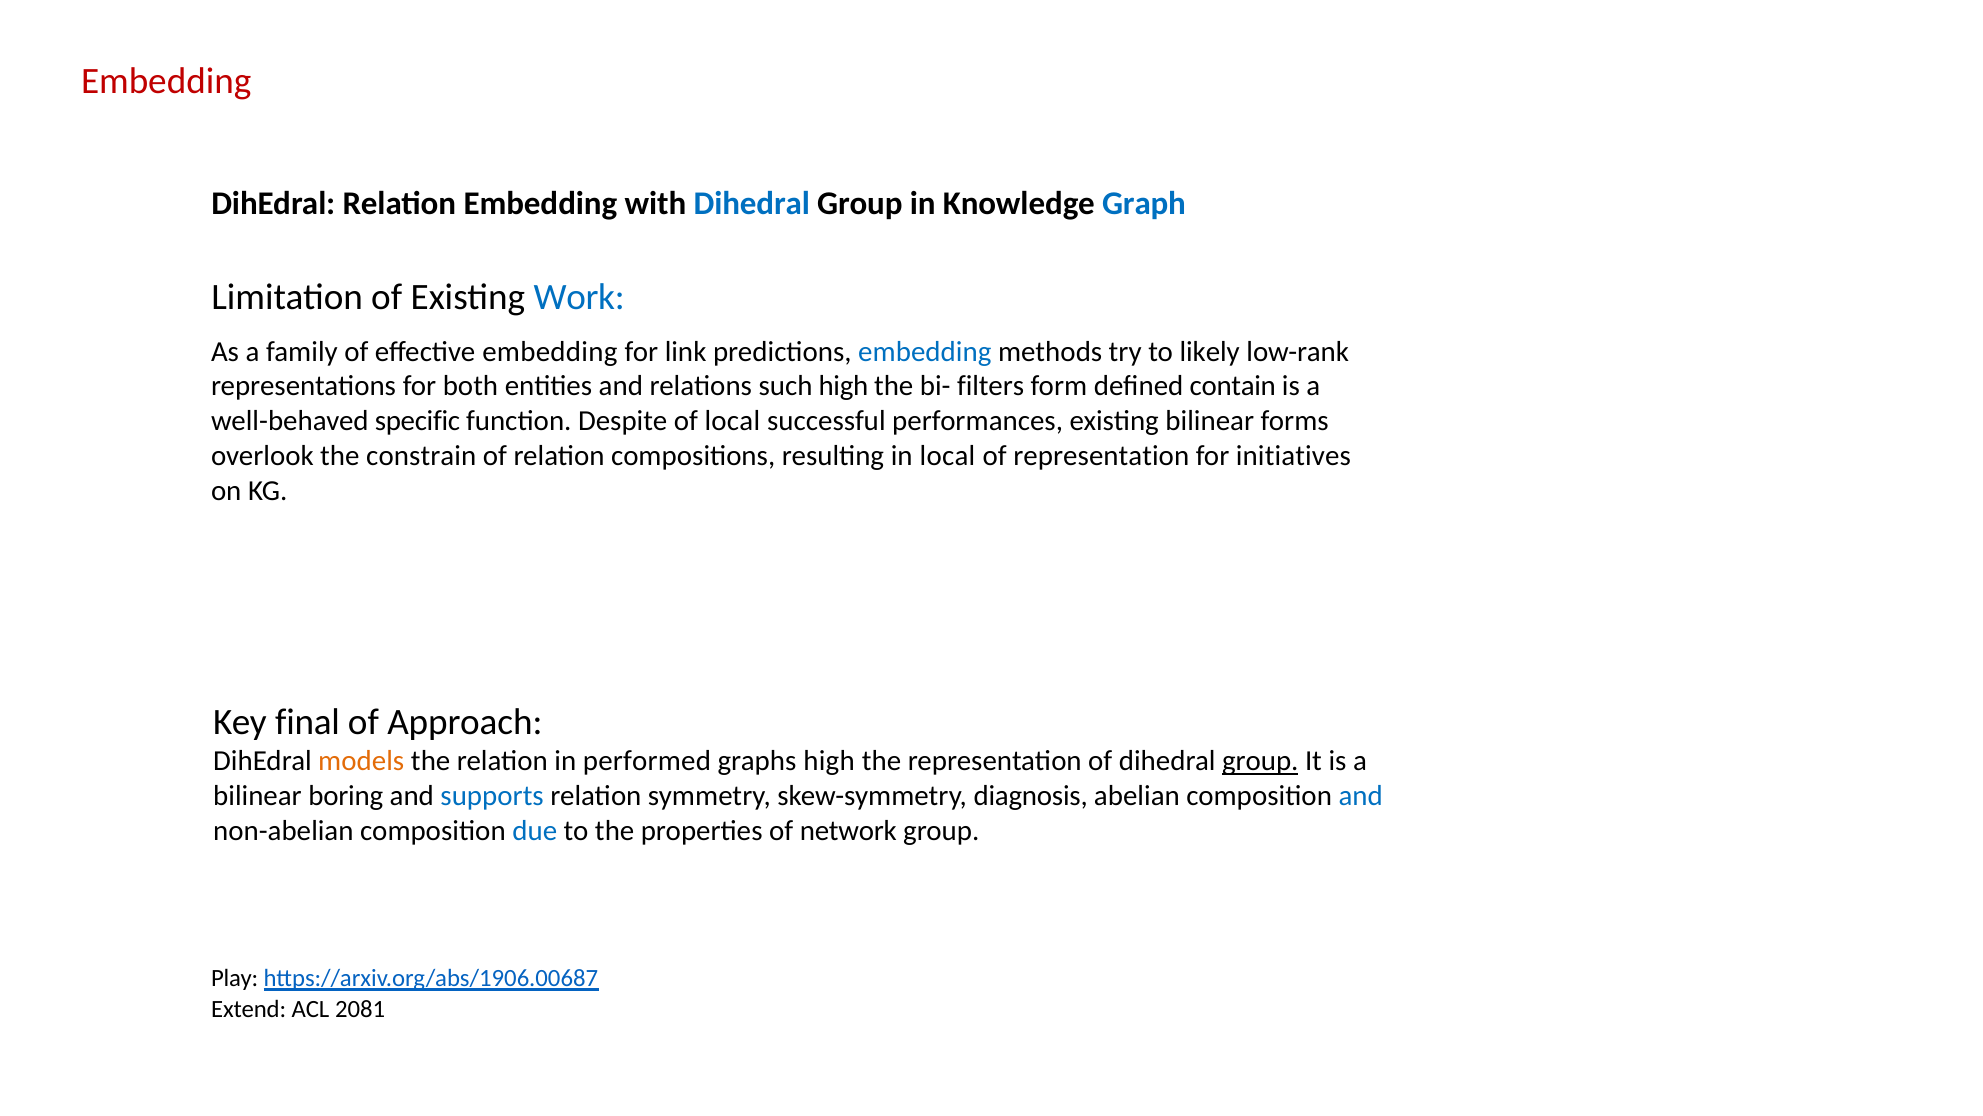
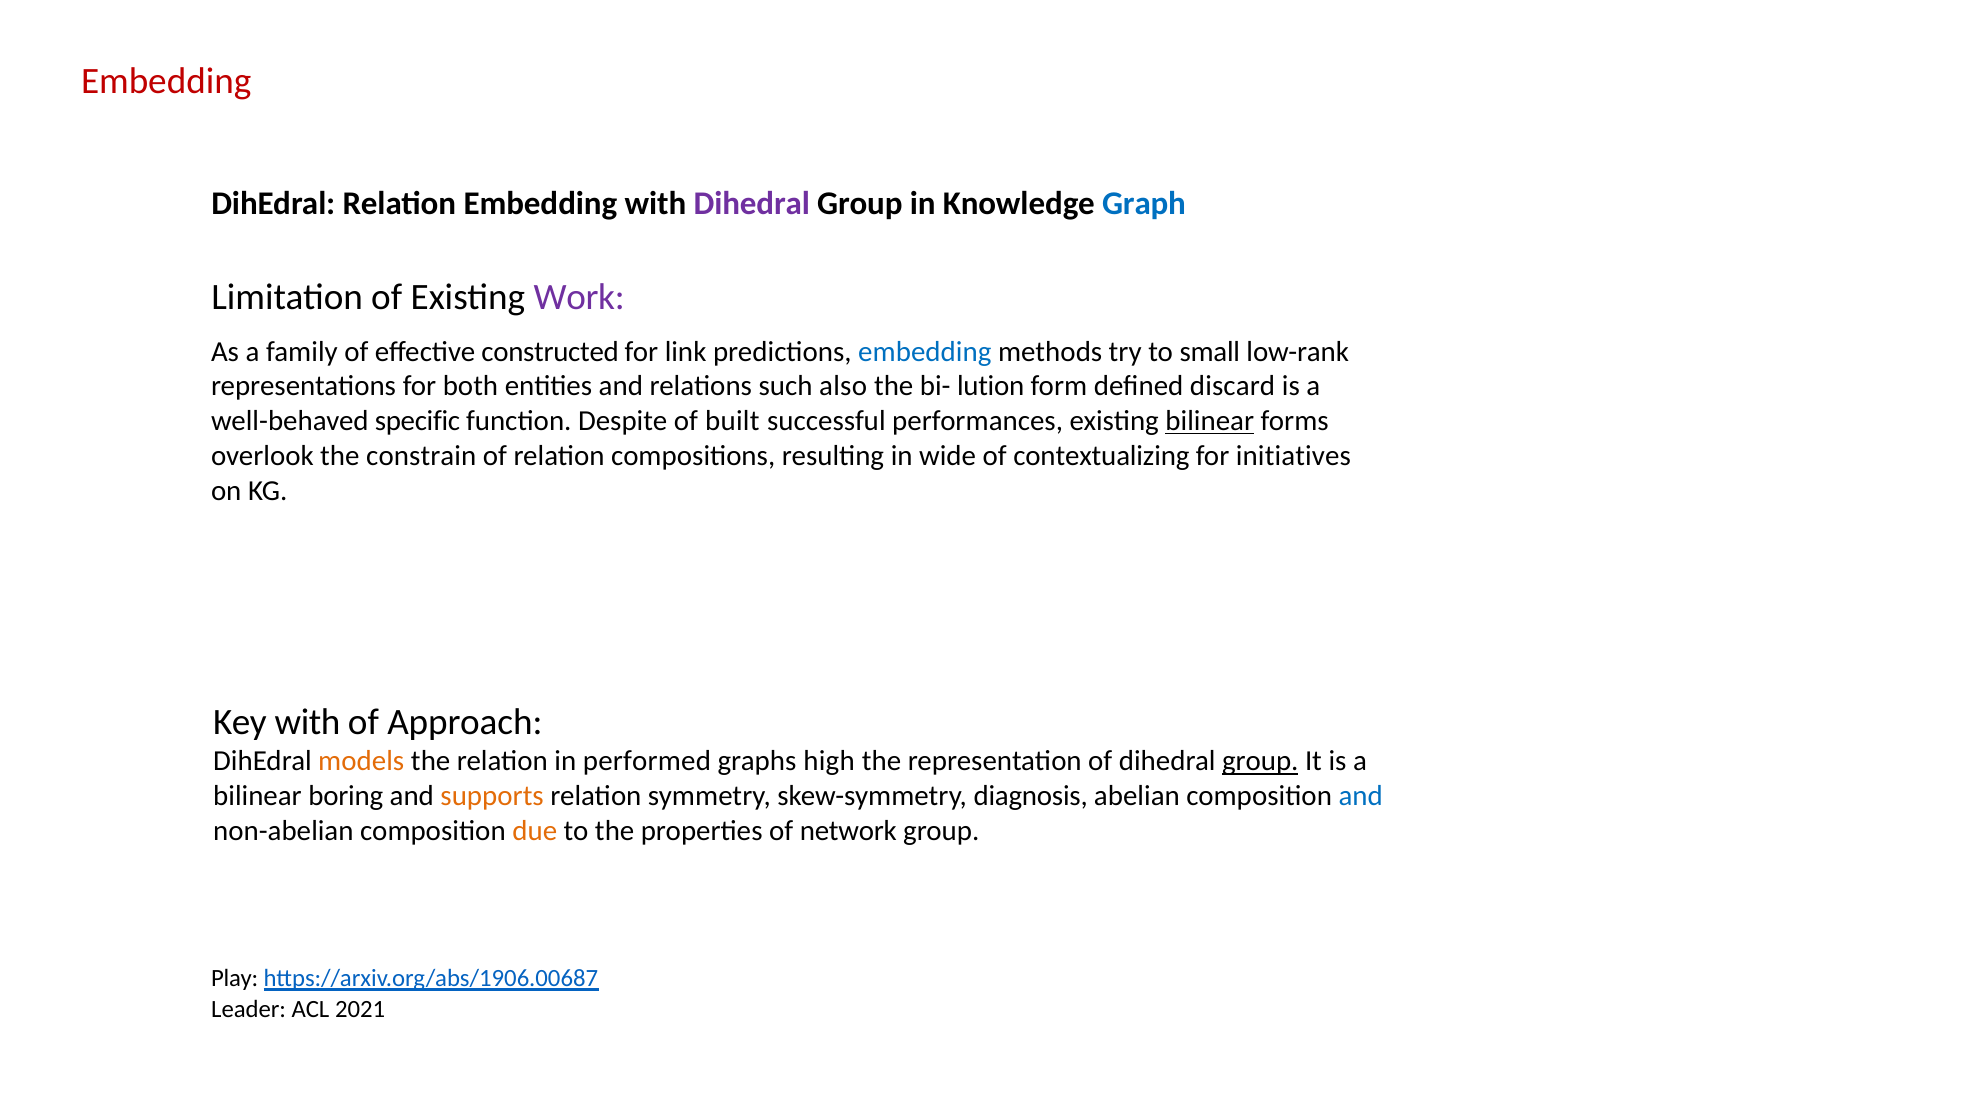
Dihedral at (752, 204) colour: blue -> purple
Work colour: blue -> purple
effective embedding: embedding -> constructed
likely: likely -> small
such high: high -> also
filters: filters -> lution
contain: contain -> discard
of local: local -> built
bilinear at (1210, 421) underline: none -> present
in local: local -> wide
of representation: representation -> contextualizing
Key final: final -> with
supports colour: blue -> orange
due colour: blue -> orange
Extend: Extend -> Leader
2081: 2081 -> 2021
